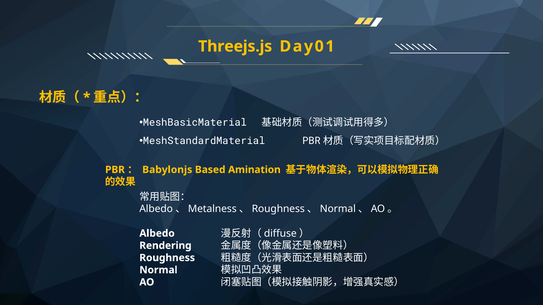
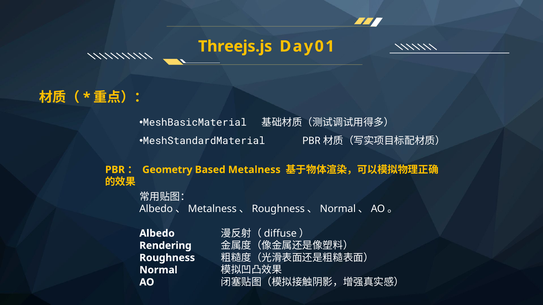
Babylonjs: Babylonjs -> Geometry
Amination: Amination -> Metalness
